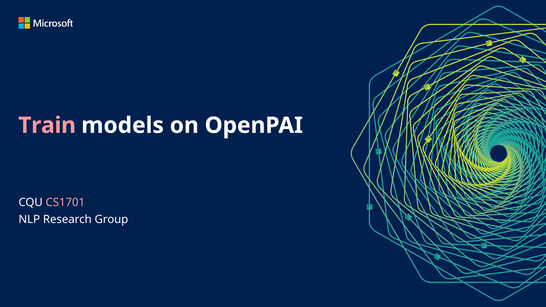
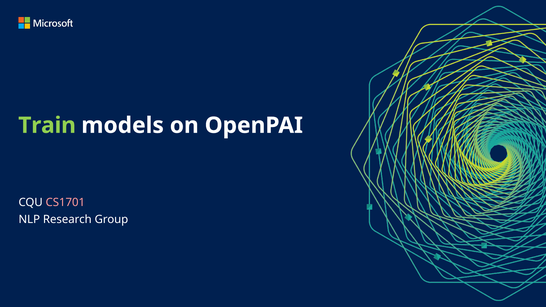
Train colour: pink -> light green
